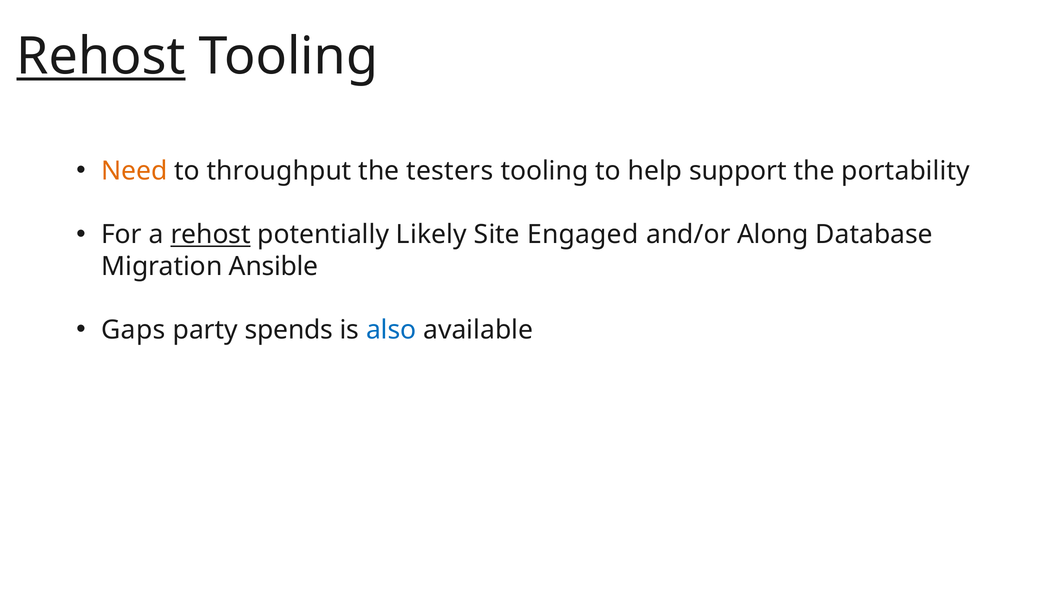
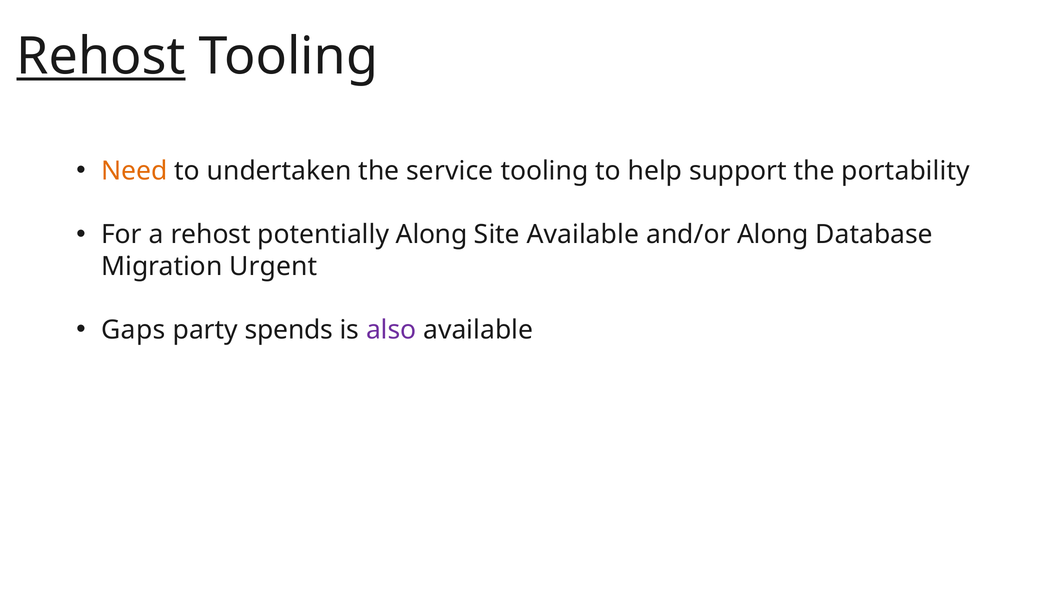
throughput: throughput -> undertaken
testers: testers -> service
rehost at (211, 235) underline: present -> none
potentially Likely: Likely -> Along
Site Engaged: Engaged -> Available
Ansible: Ansible -> Urgent
also colour: blue -> purple
